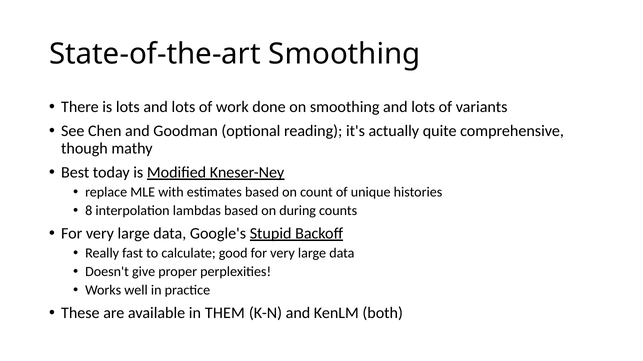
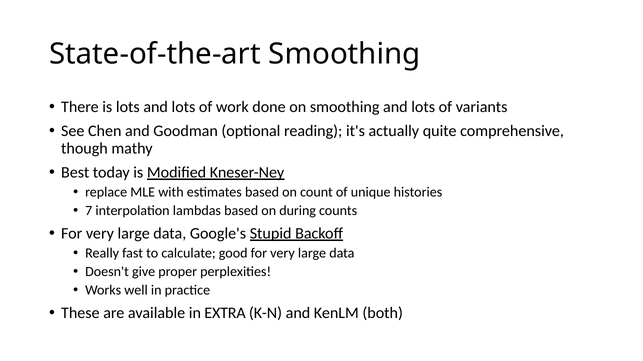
8: 8 -> 7
THEM: THEM -> EXTRA
